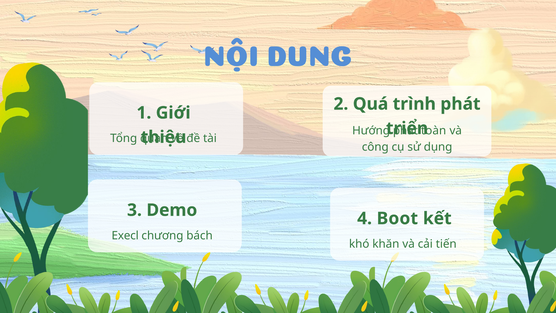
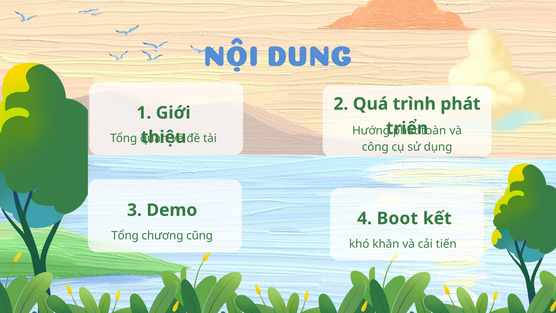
Execl at (125, 235): Execl -> Tổng
bách: bách -> cũng
